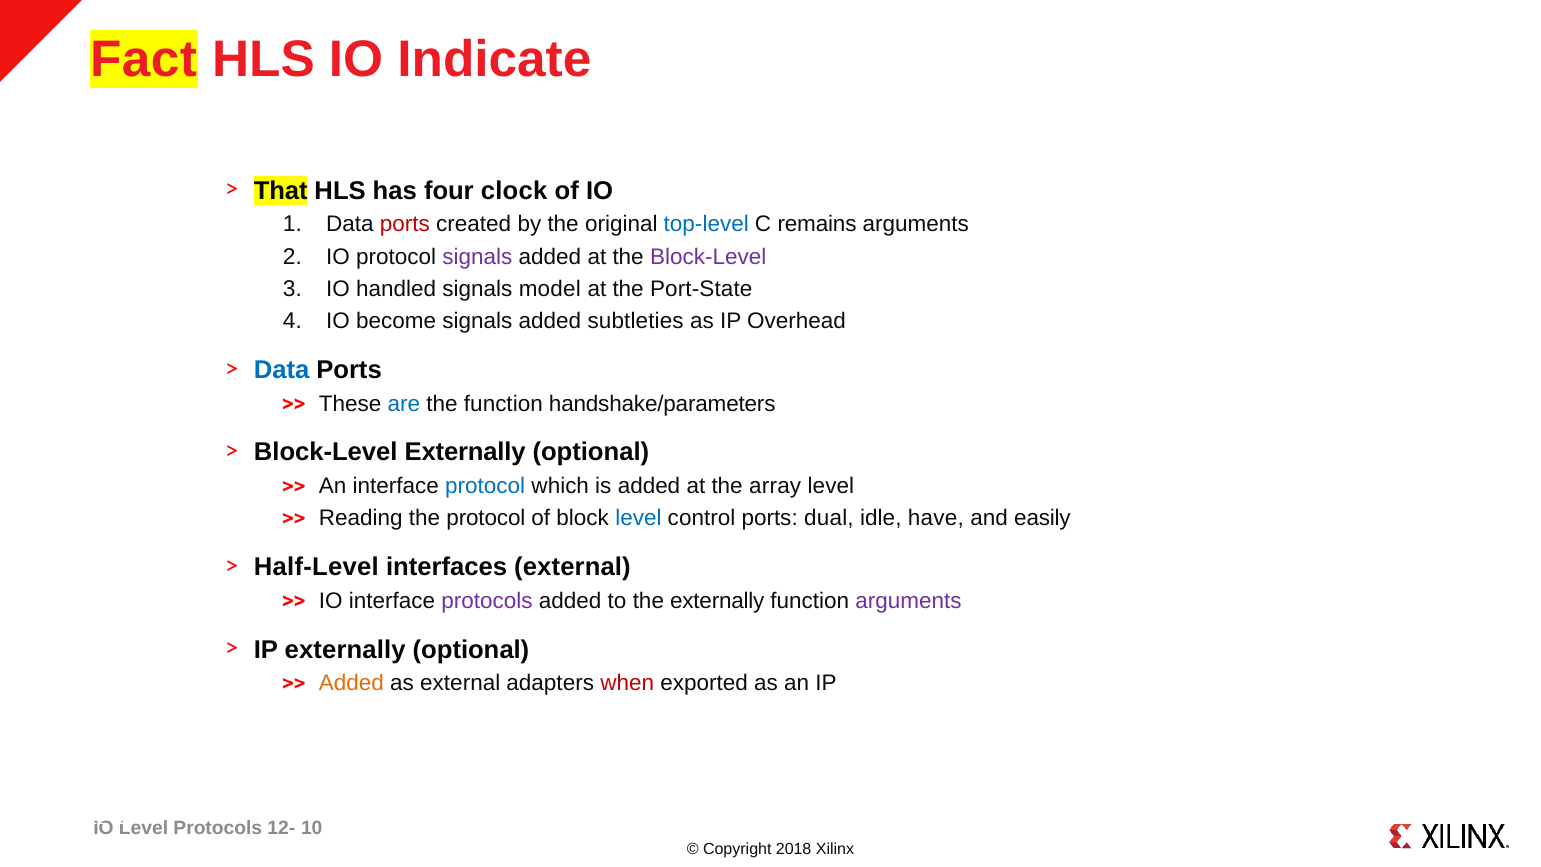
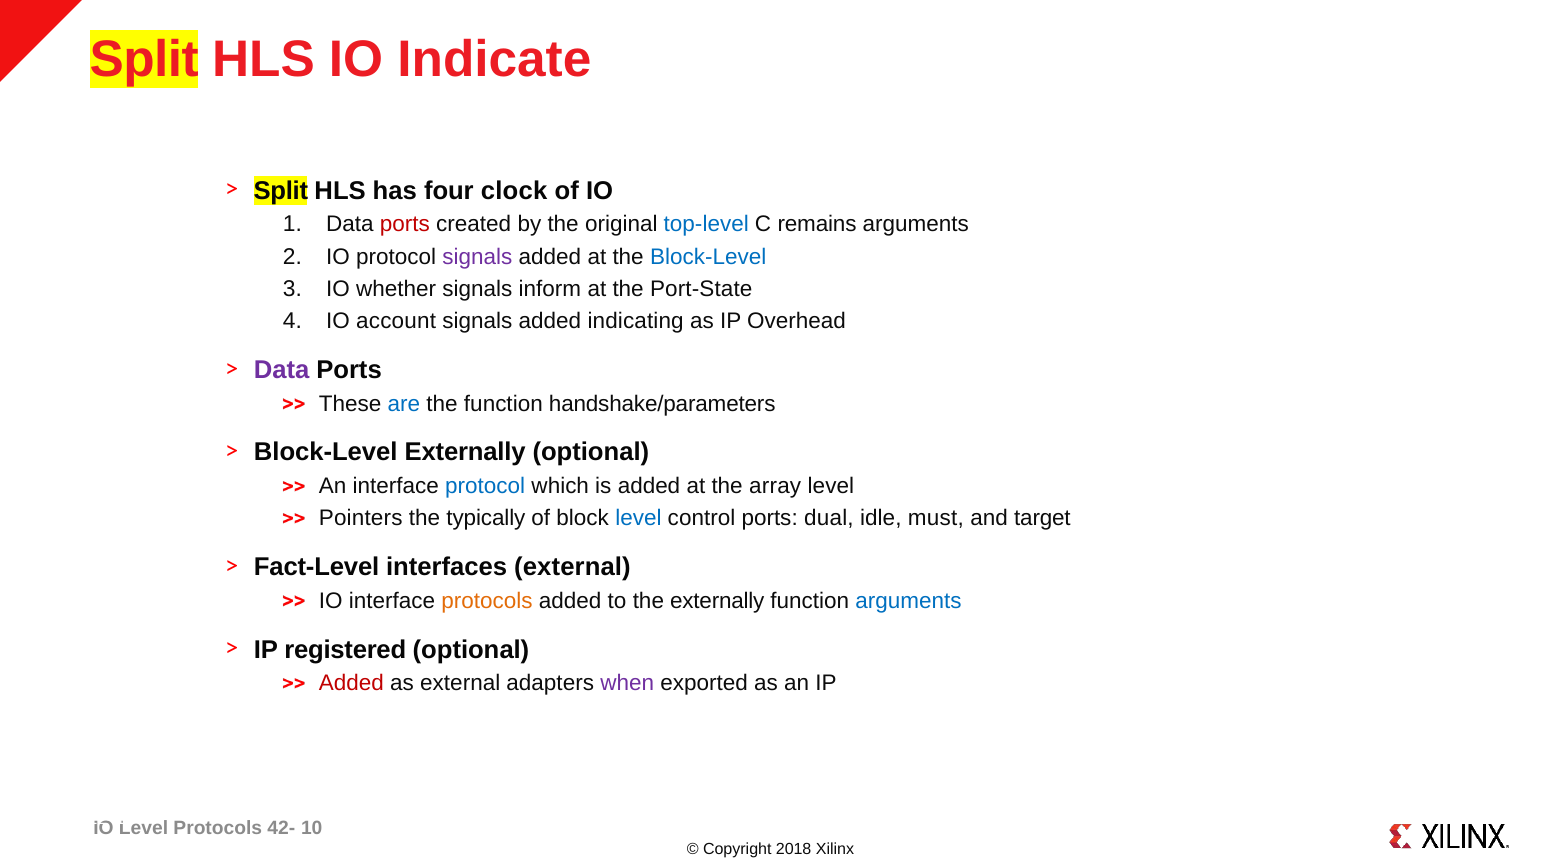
Fact at (144, 60): Fact -> Split
That at (281, 191): That -> Split
Block-Level at (708, 257) colour: purple -> blue
handled: handled -> whether
model: model -> inform
become: become -> account
subtleties: subtleties -> indicating
Data at (282, 370) colour: blue -> purple
Reading: Reading -> Pointers
the protocol: protocol -> typically
have: have -> must
easily: easily -> target
Half-Level: Half-Level -> Fact-Level
protocols at (487, 601) colour: purple -> orange
arguments at (909, 601) colour: purple -> blue
IP externally: externally -> registered
Added at (351, 683) colour: orange -> red
when colour: red -> purple
12-: 12- -> 42-
